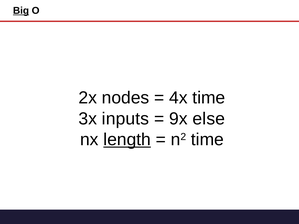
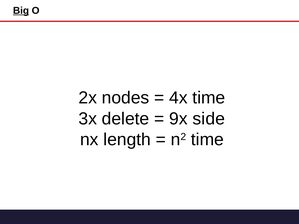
inputs: inputs -> delete
else: else -> side
length underline: present -> none
